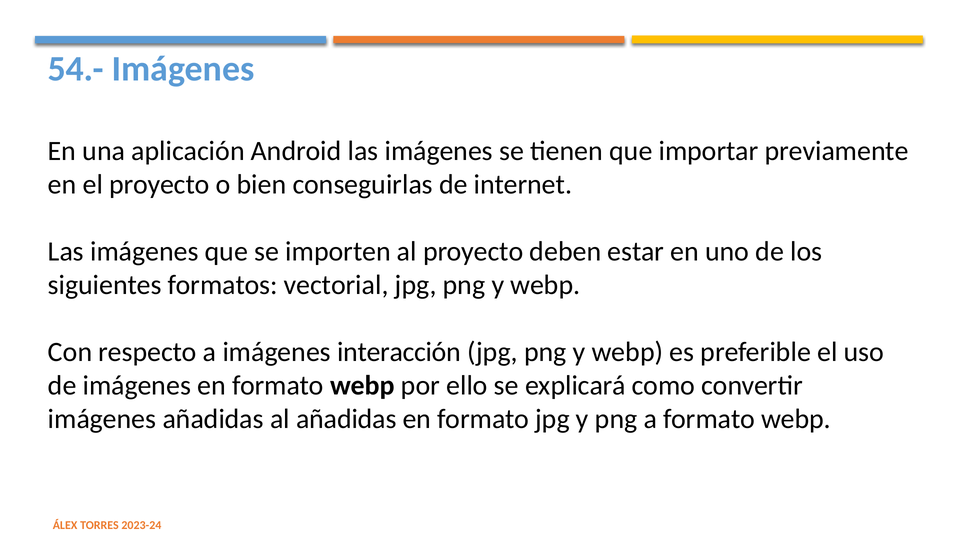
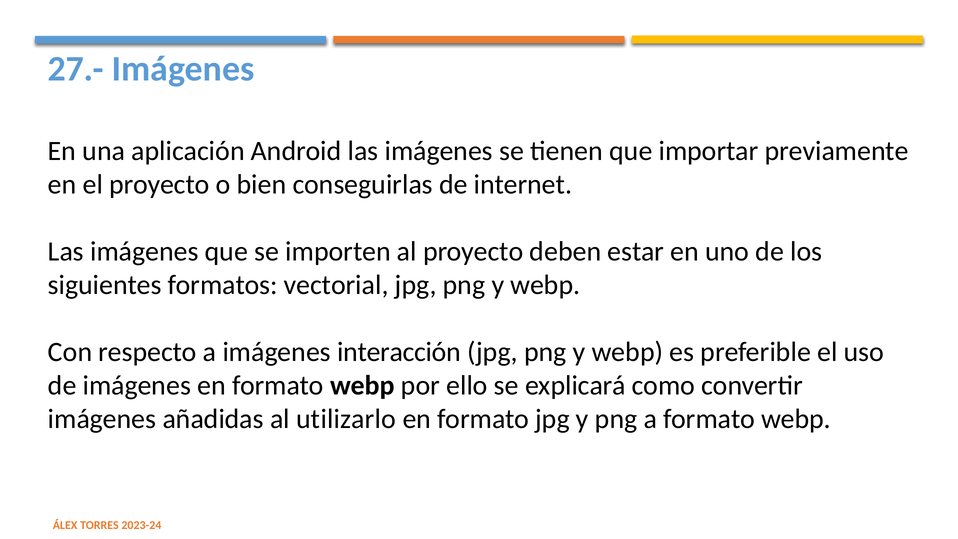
54.-: 54.- -> 27.-
al añadidas: añadidas -> utilizarlo
